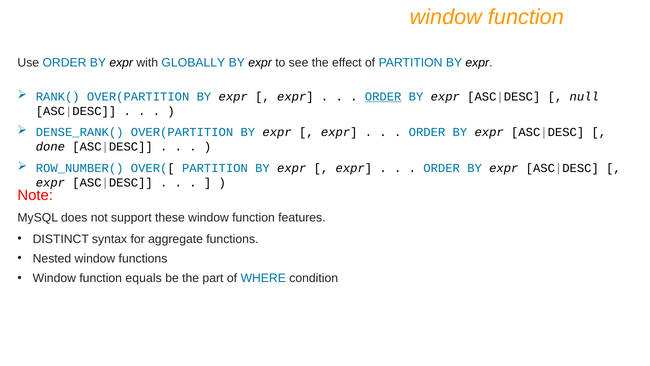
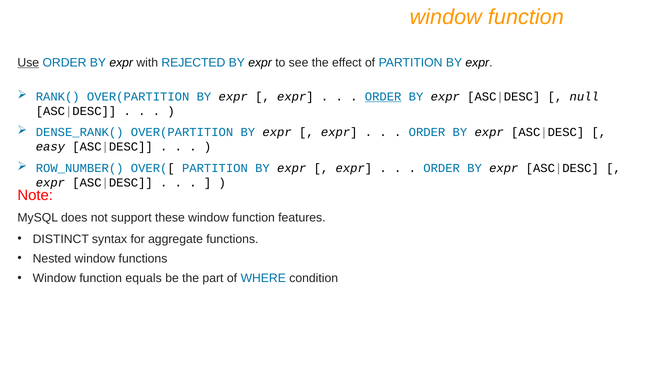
Use underline: none -> present
GLOBALLY: GLOBALLY -> REJECTED
done: done -> easy
